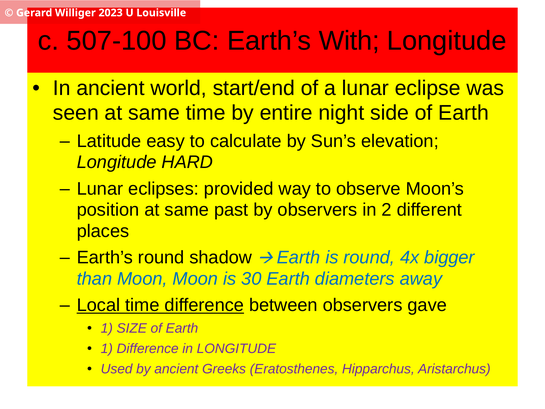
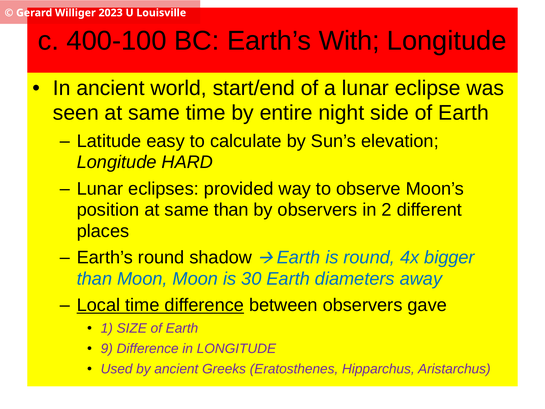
507-100: 507-100 -> 400-100
same past: past -> than
1 at (107, 348): 1 -> 9
